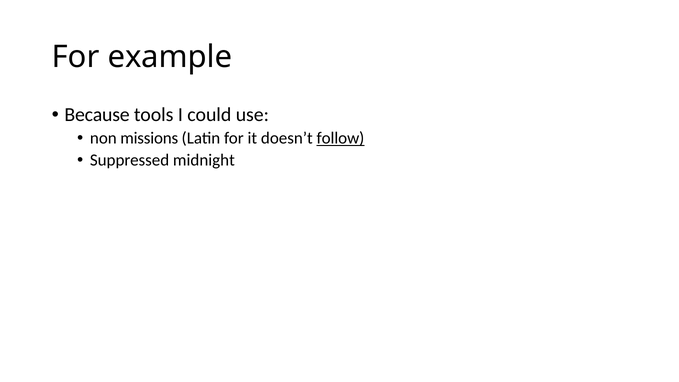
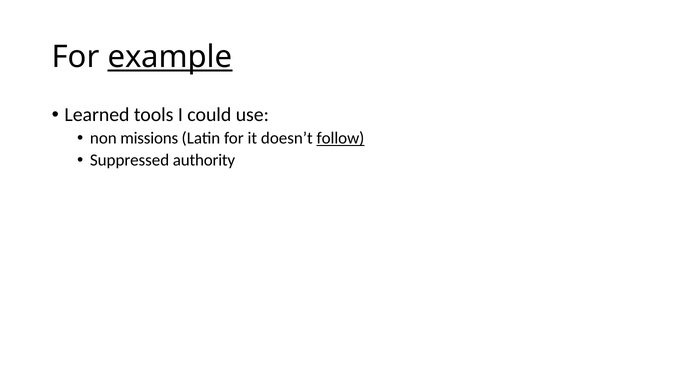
example underline: none -> present
Because: Because -> Learned
midnight: midnight -> authority
